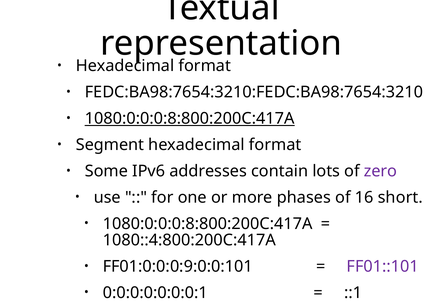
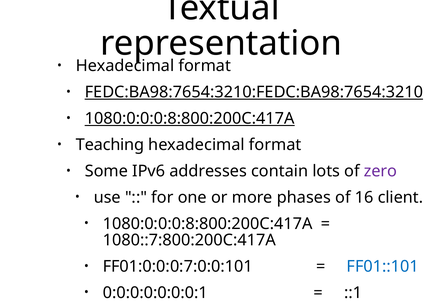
FEDC:BA98:7654:3210:FEDC:BA98:7654:3210 underline: none -> present
Segment: Segment -> Teaching
short: short -> client
1080::4:800:200C:417A: 1080::4:800:200C:417A -> 1080::7:800:200C:417A
FF01:0:0:0:9:0:0:101: FF01:0:0:0:9:0:0:101 -> FF01:0:0:0:7:0:0:101
FF01::101 colour: purple -> blue
